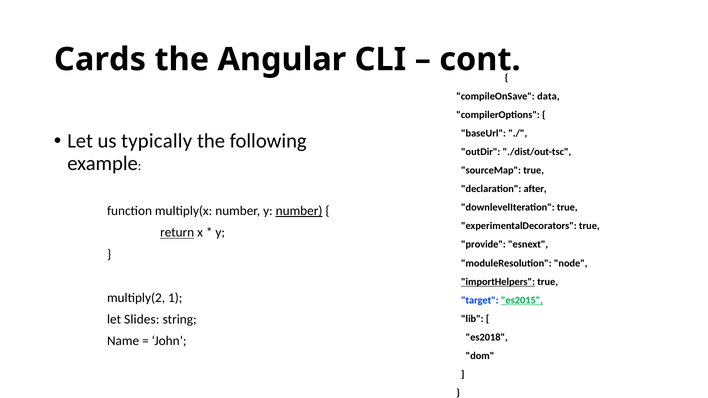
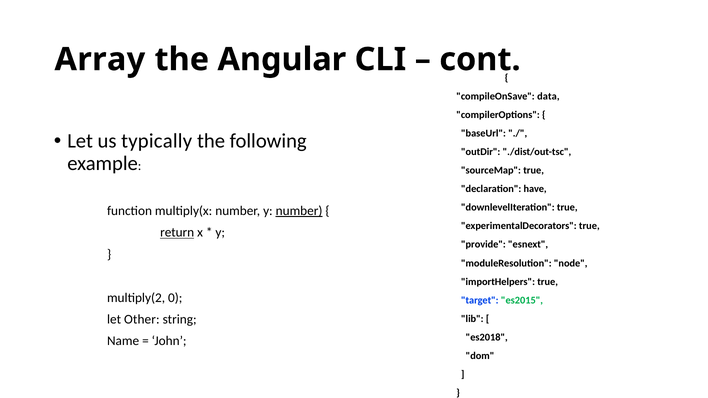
Cards: Cards -> Array
after: after -> have
importHelpers underline: present -> none
1: 1 -> 0
es2015 underline: present -> none
Slides: Slides -> Other
